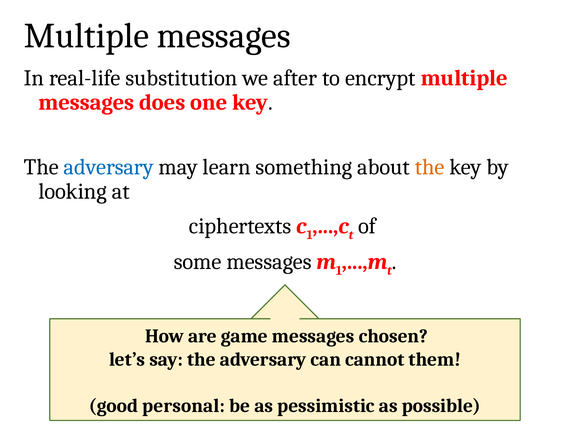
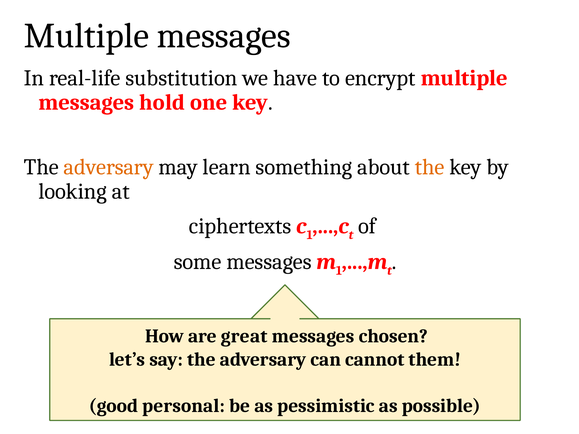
after: after -> have
does: does -> hold
adversary at (109, 167) colour: blue -> orange
game: game -> great
